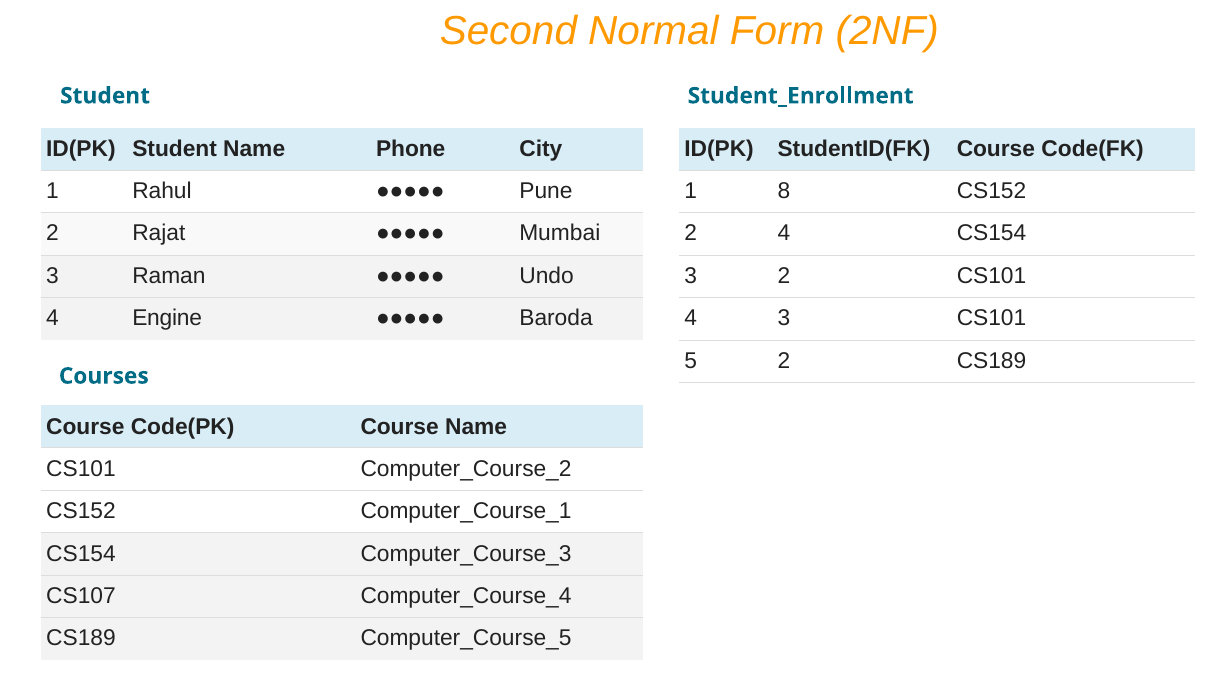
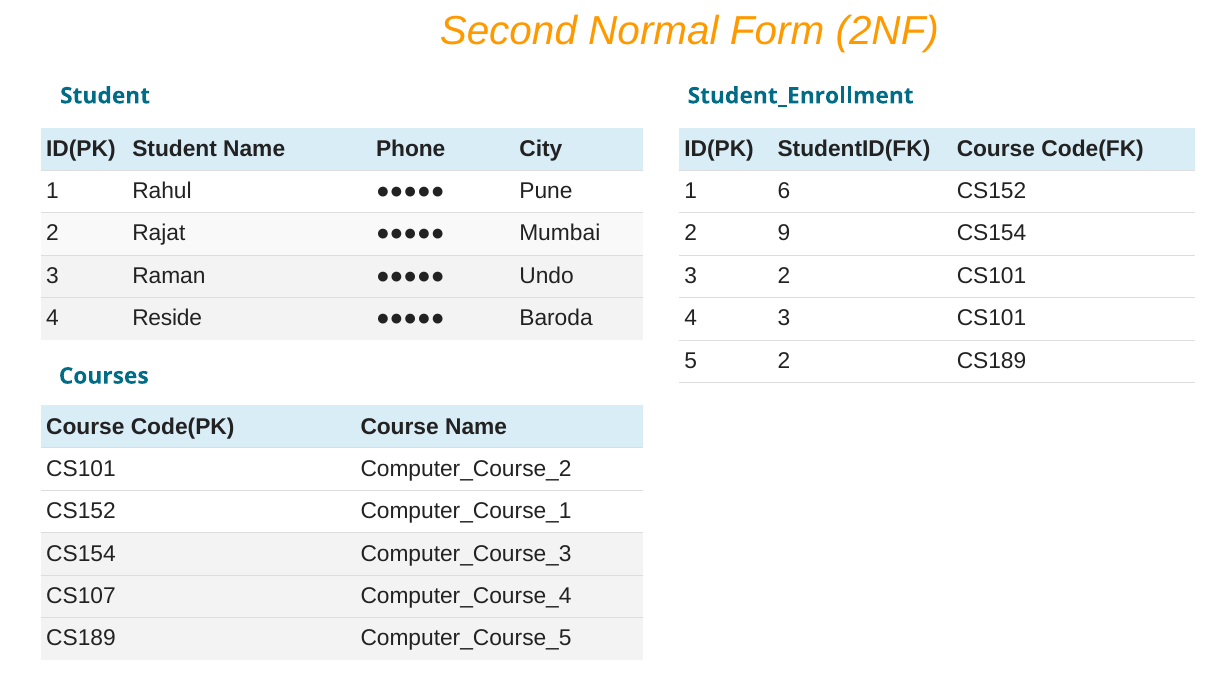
8: 8 -> 6
2 4: 4 -> 9
Engine: Engine -> Reside
